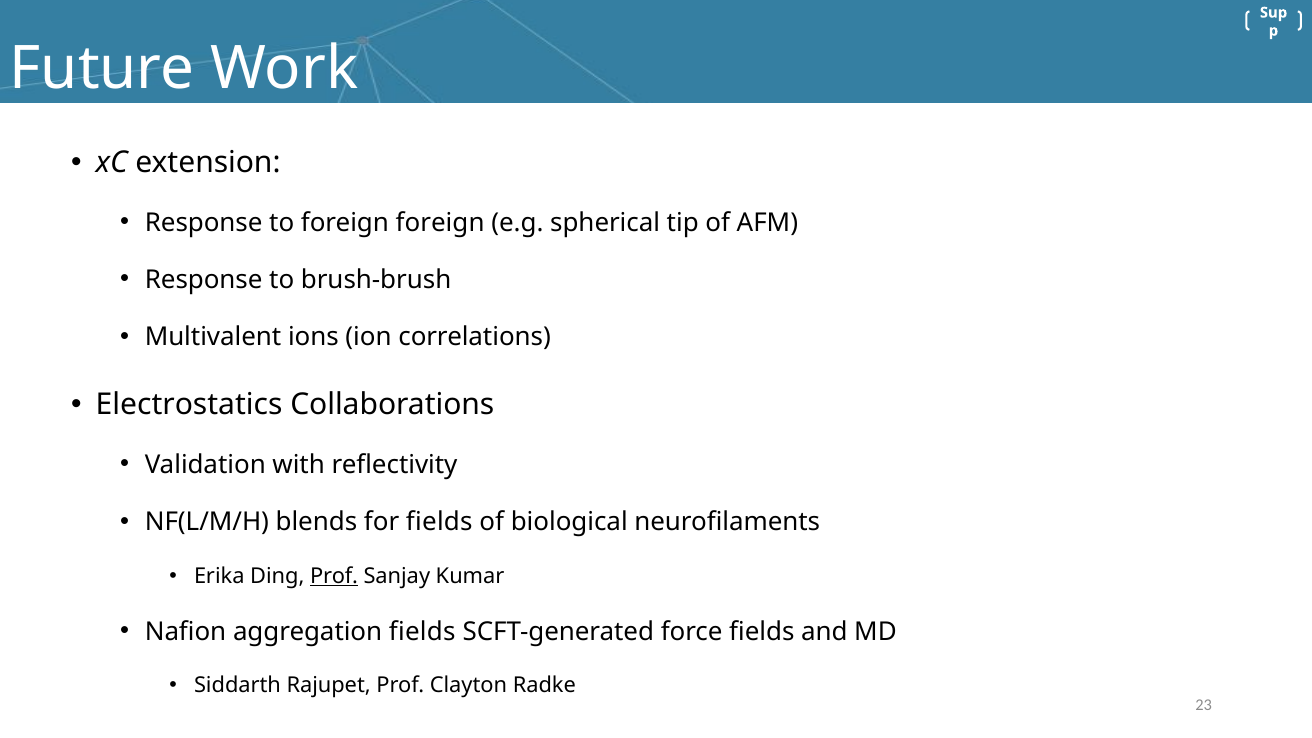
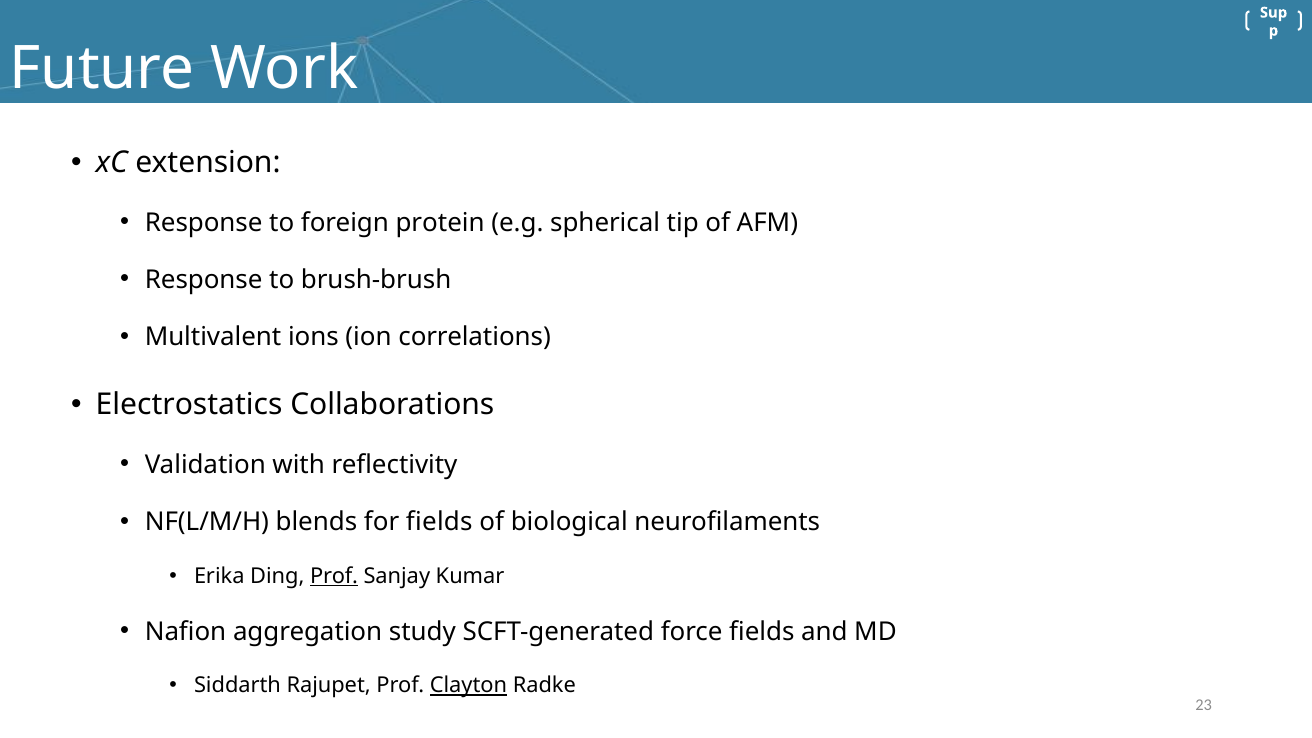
foreign foreign: foreign -> protein
aggregation fields: fields -> study
Clayton underline: none -> present
